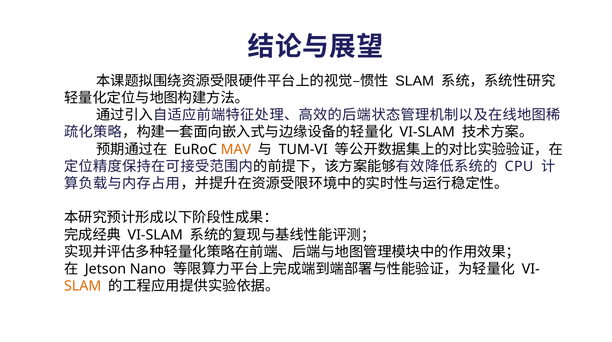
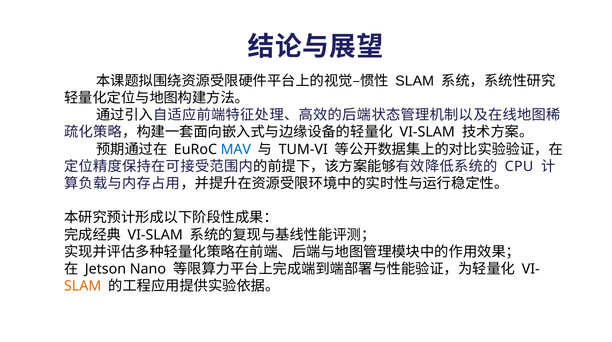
MAV colour: orange -> blue
